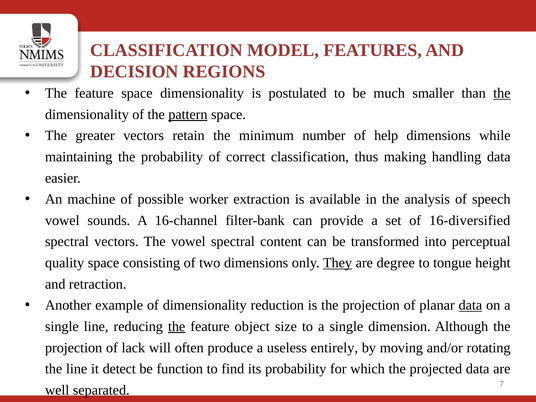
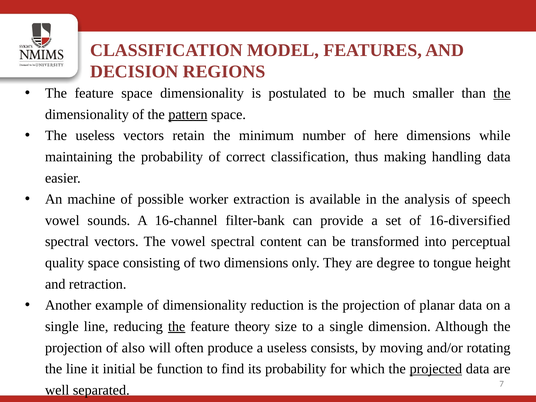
The greater: greater -> useless
help: help -> here
They underline: present -> none
data at (470, 305) underline: present -> none
object: object -> theory
lack: lack -> also
entirely: entirely -> consists
detect: detect -> initial
projected underline: none -> present
